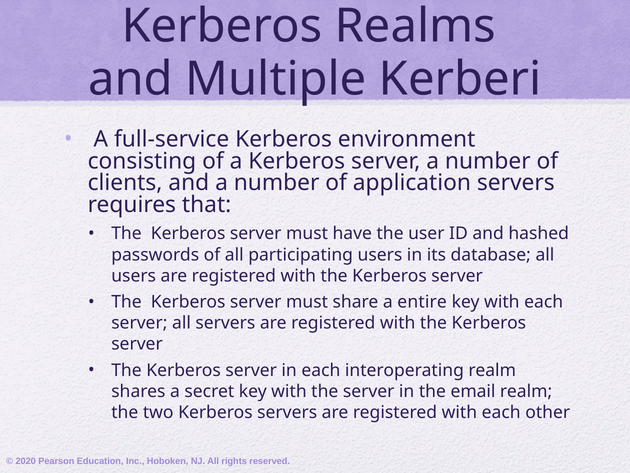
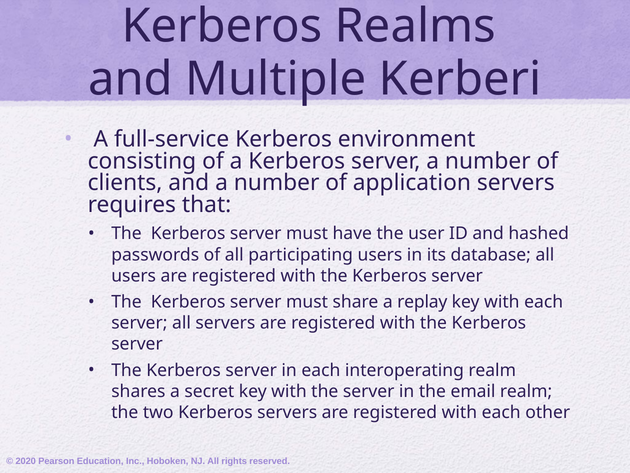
entire: entire -> replay
